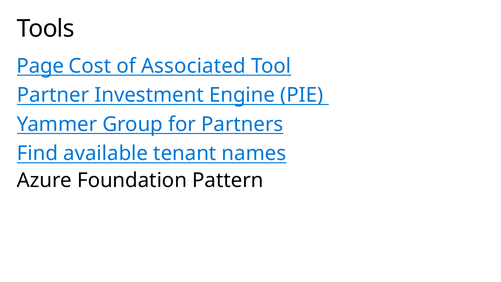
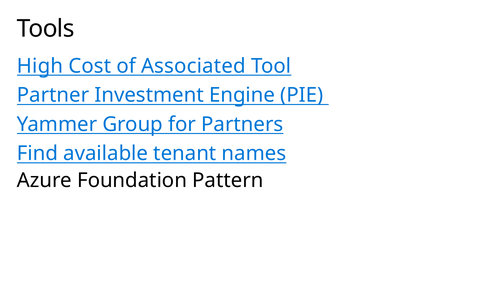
Page: Page -> High
